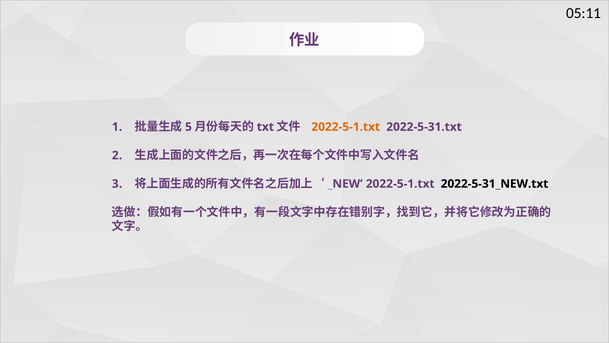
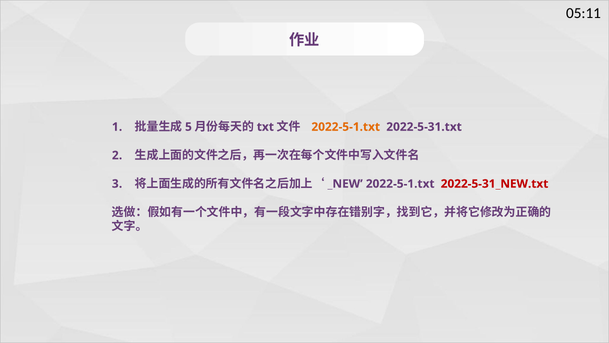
2022-5-31_NEW.txt colour: black -> red
